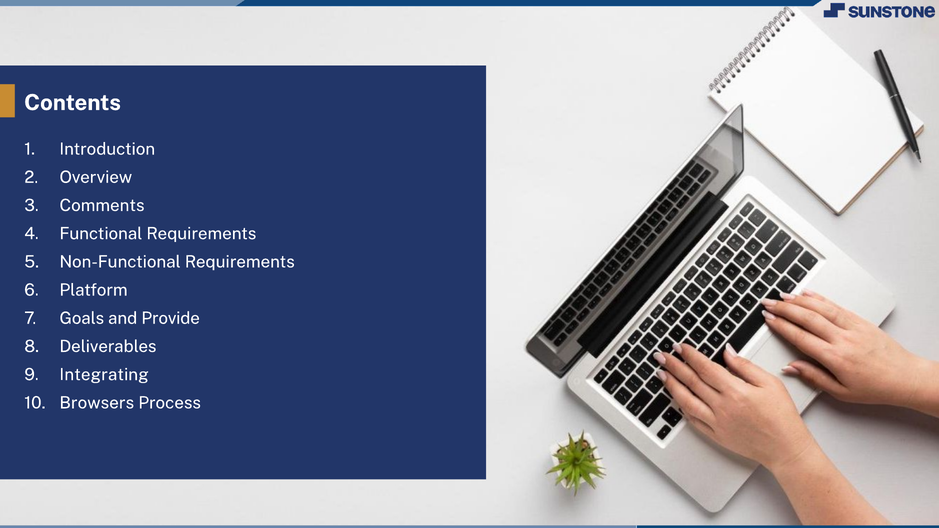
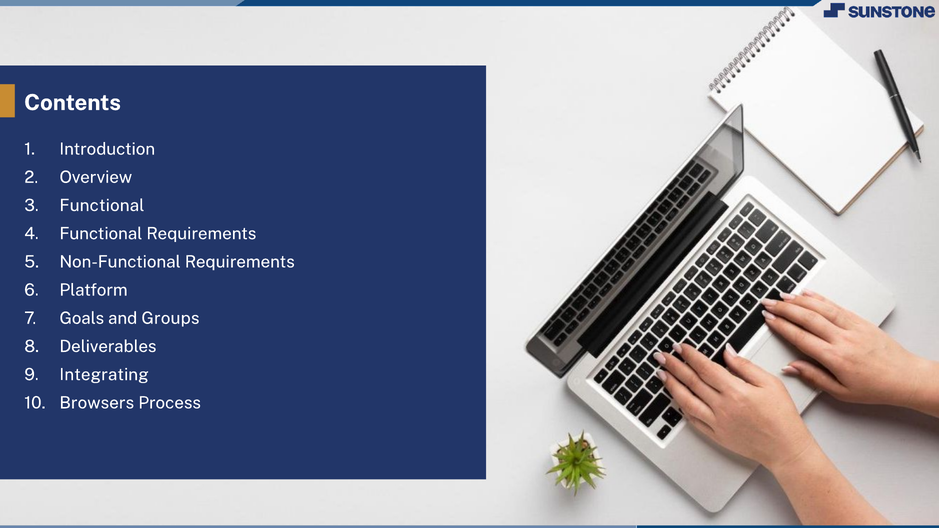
Comments at (102, 206): Comments -> Functional
Provide: Provide -> Groups
